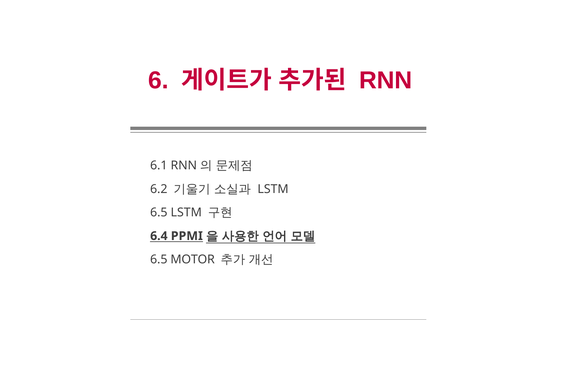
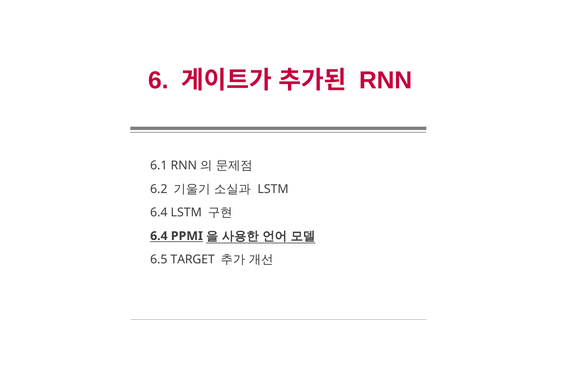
6.5 at (159, 213): 6.5 -> 6.4
MOTOR: MOTOR -> TARGET
